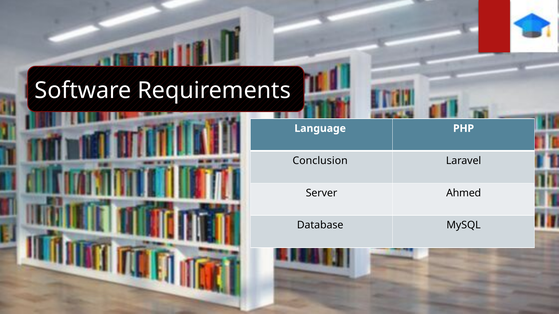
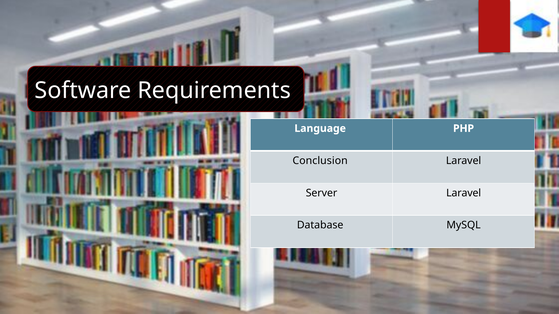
Server Ahmed: Ahmed -> Laravel
